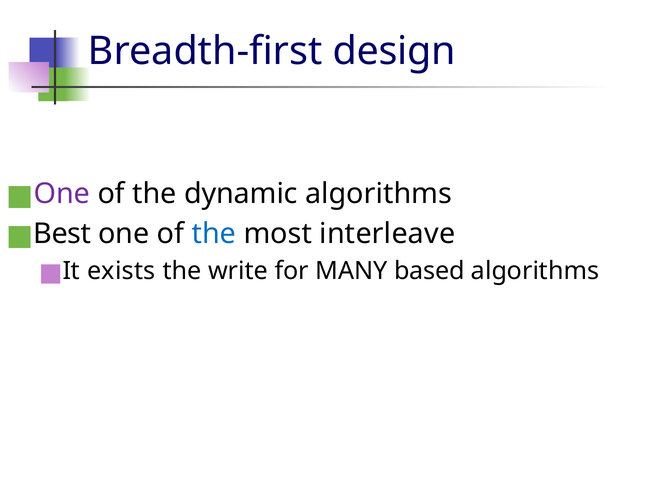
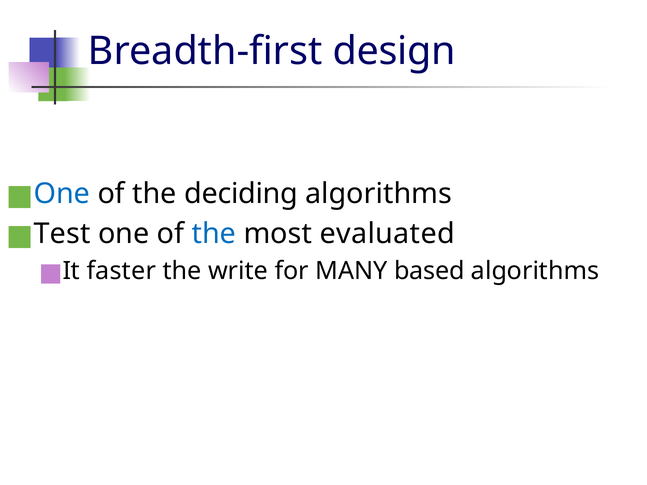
One at (62, 194) colour: purple -> blue
dynamic: dynamic -> deciding
Best: Best -> Test
interleave: interleave -> evaluated
exists: exists -> faster
